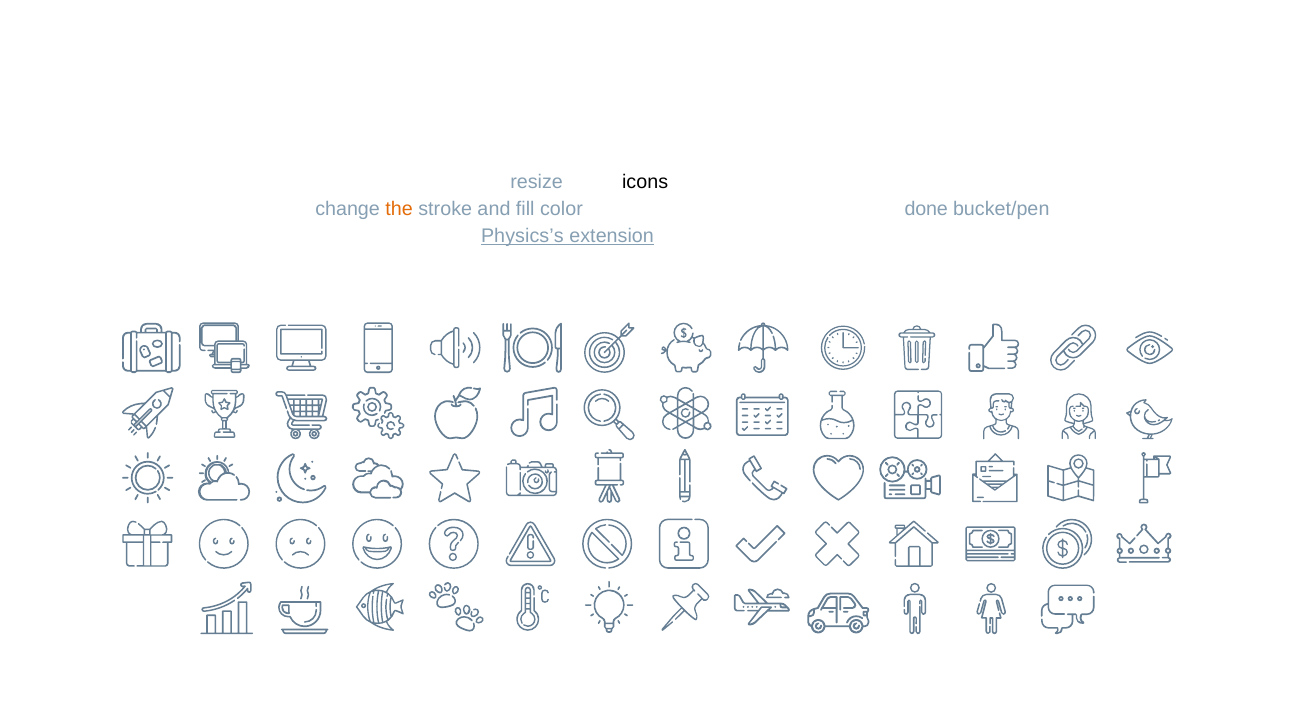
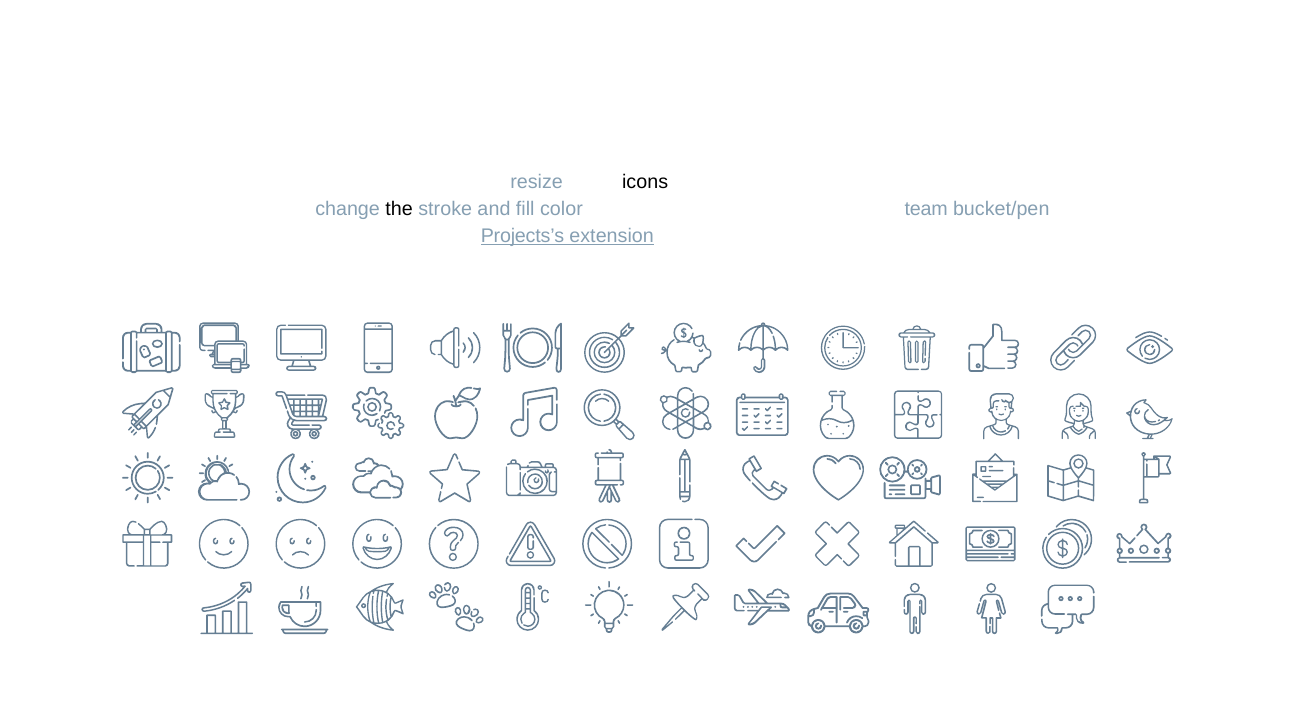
the at (399, 209) colour: orange -> black
done: done -> team
Physics’s: Physics’s -> Projects’s
